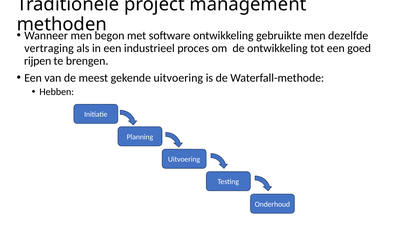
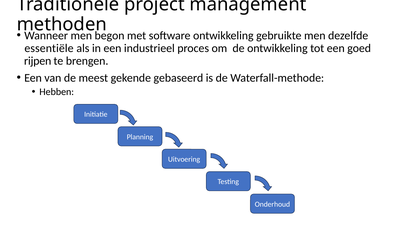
vertraging: vertraging -> essentiële
gekende uitvoering: uitvoering -> gebaseerd
